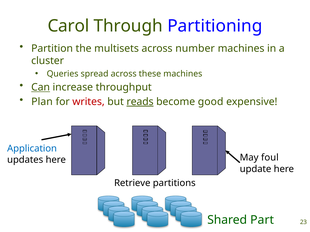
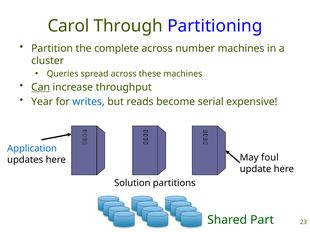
multisets: multisets -> complete
Plan: Plan -> Year
writes colour: red -> blue
reads underline: present -> none
good: good -> serial
Retrieve: Retrieve -> Solution
